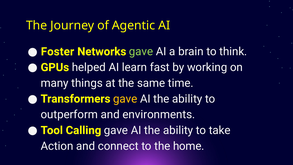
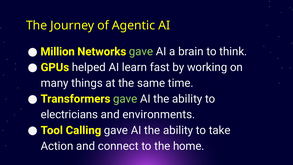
Foster: Foster -> Million
gave at (125, 99) colour: yellow -> light green
outperform: outperform -> electricians
